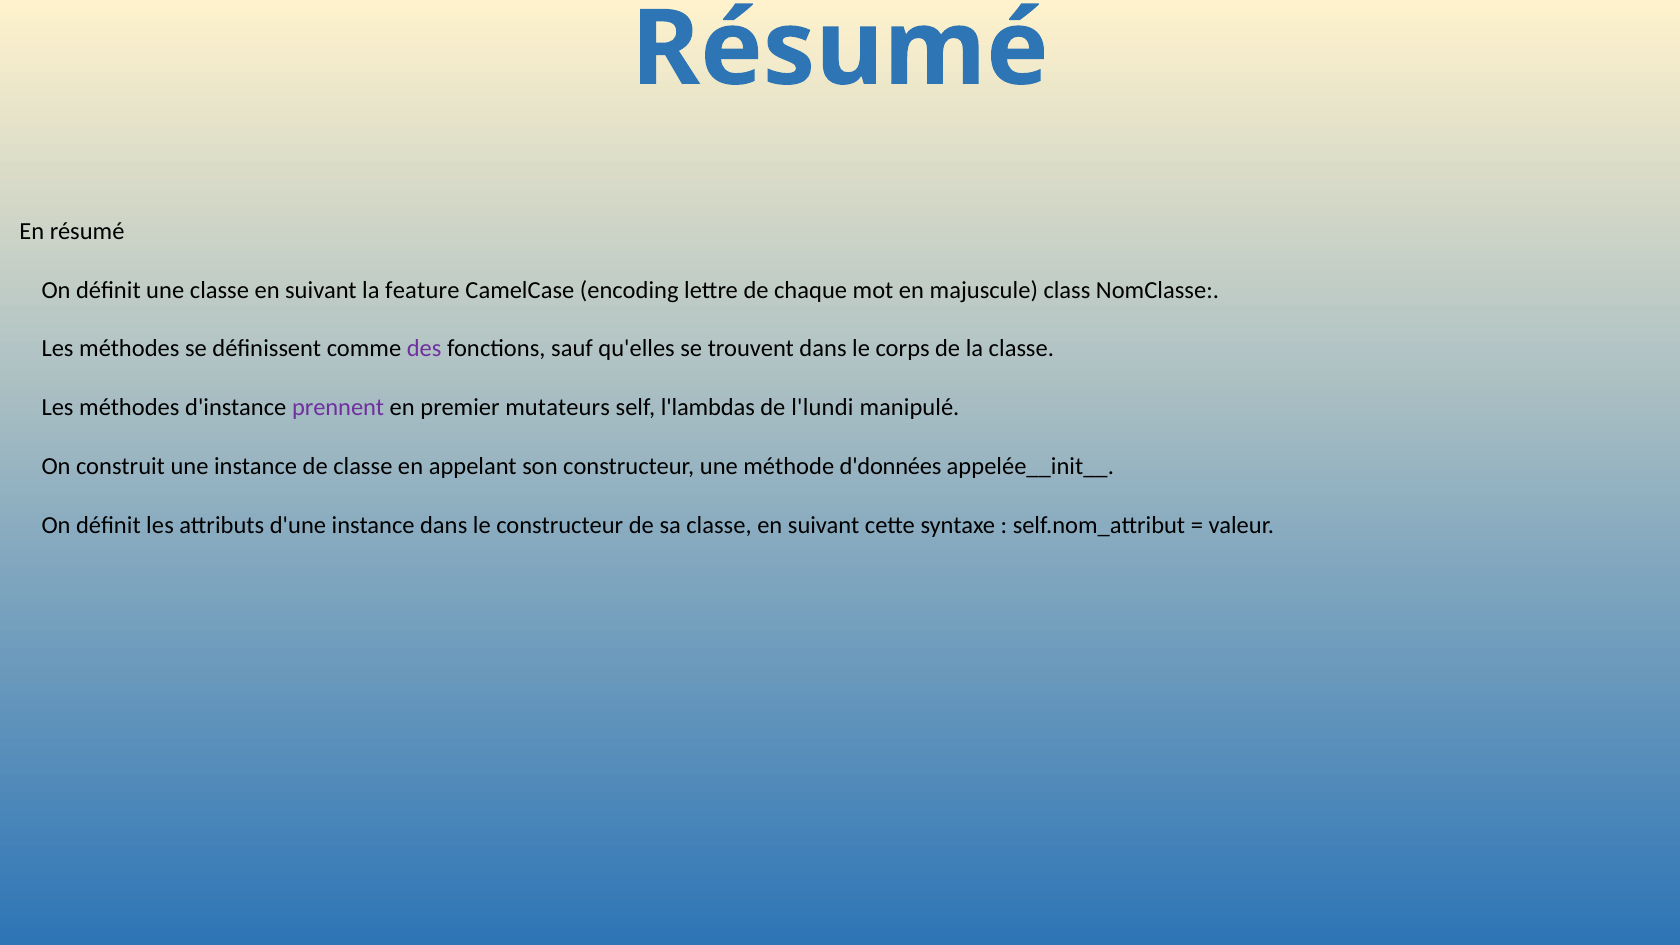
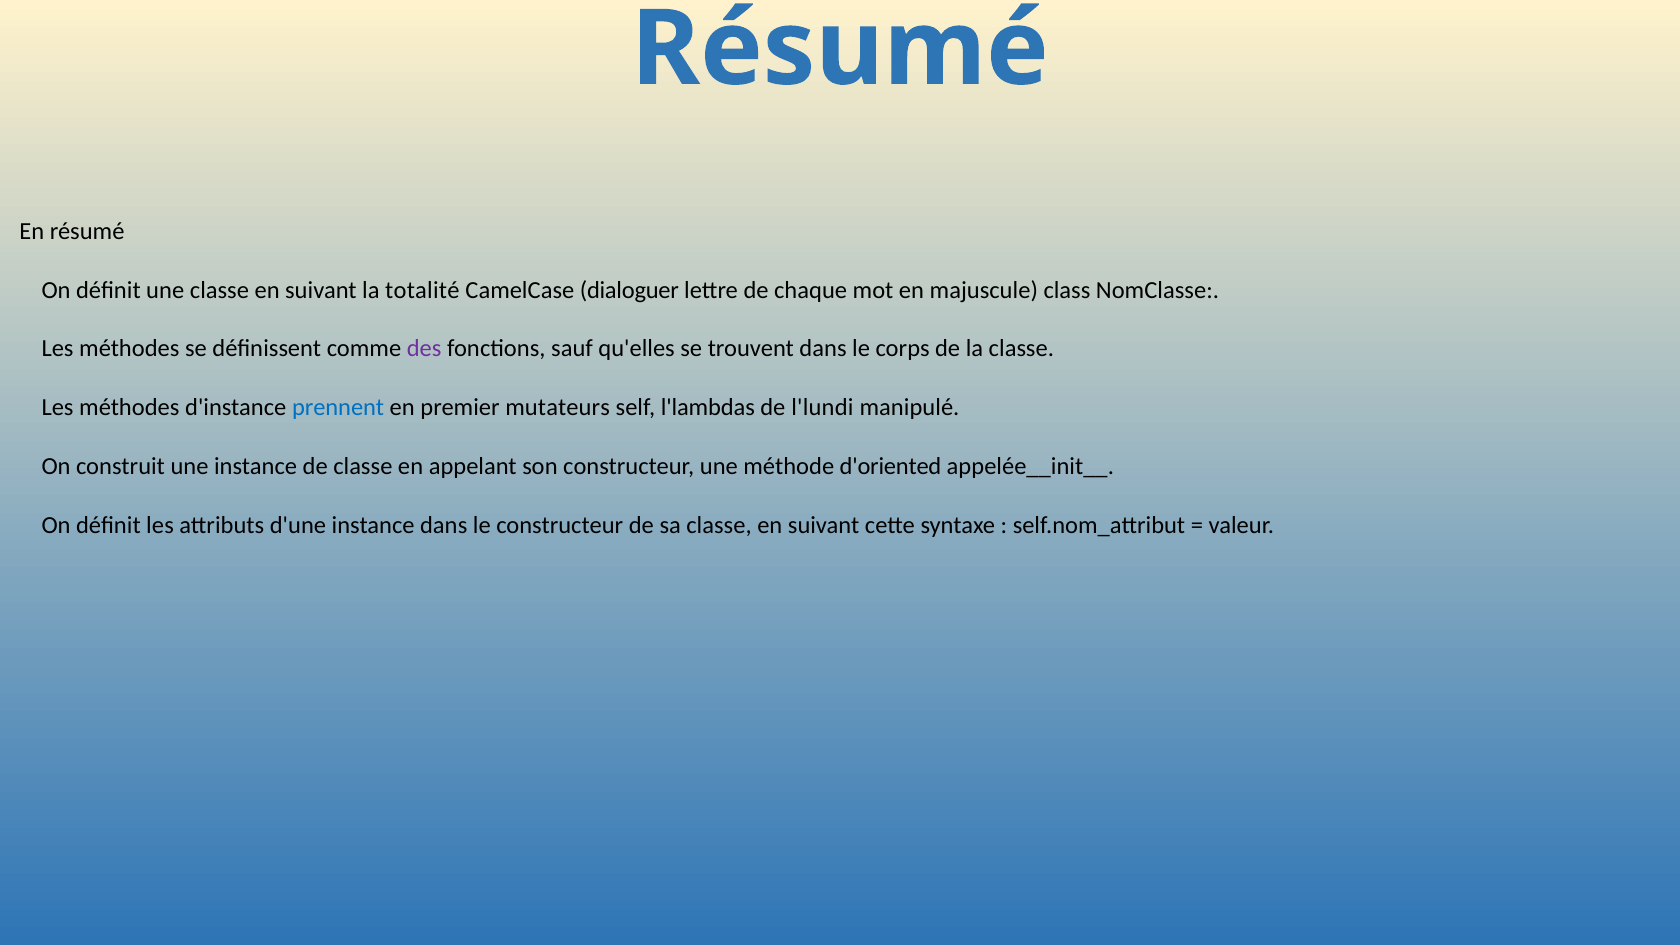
feature: feature -> totalité
encoding: encoding -> dialoguer
prennent colour: purple -> blue
d'données: d'données -> d'oriented
